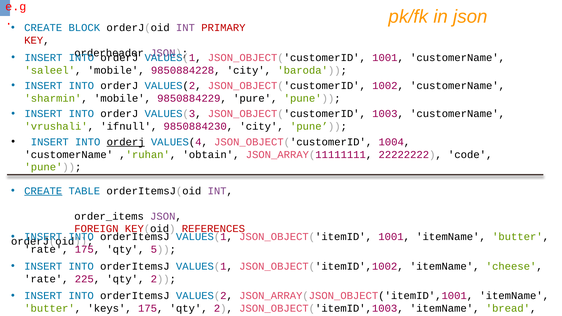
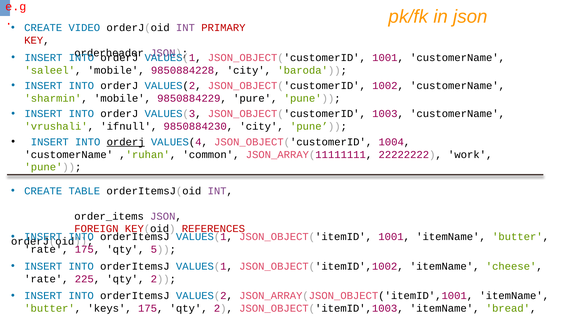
BLOCK: BLOCK -> VIDEO
obtain: obtain -> common
code: code -> work
CREATE at (43, 191) underline: present -> none
